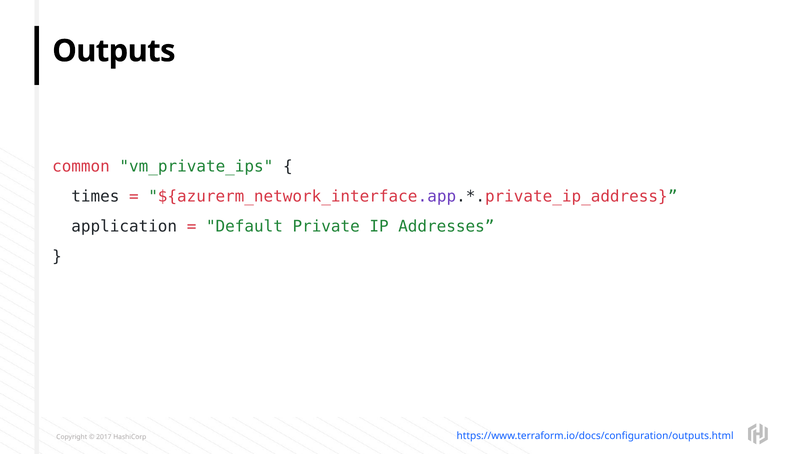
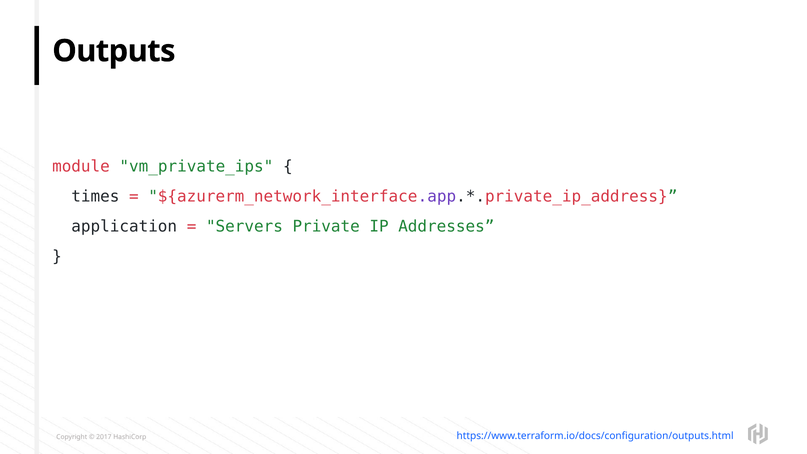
common: common -> module
Default: Default -> Servers
